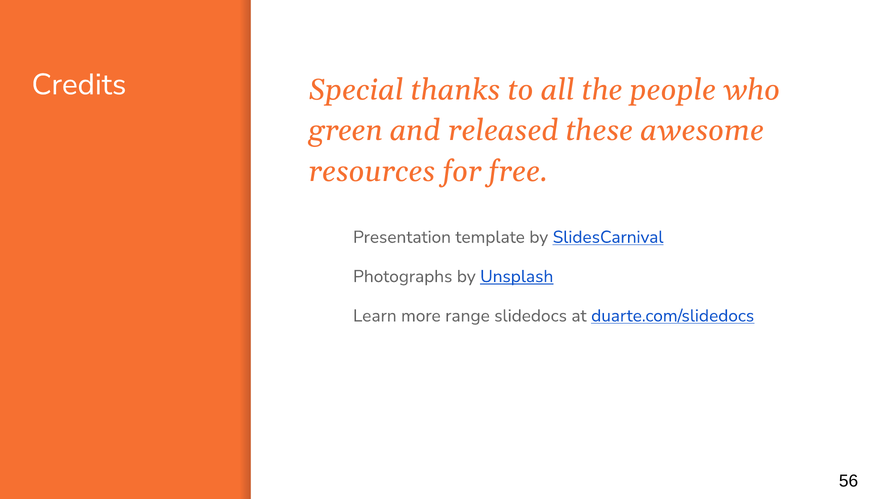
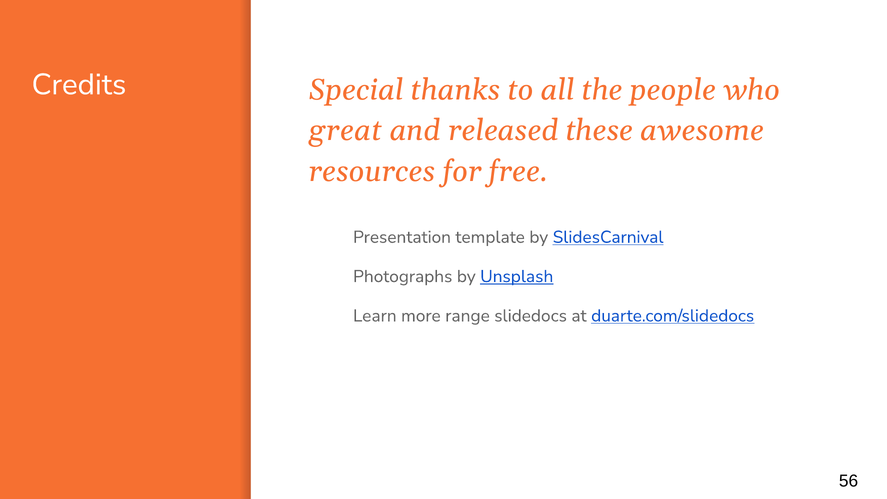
green: green -> great
